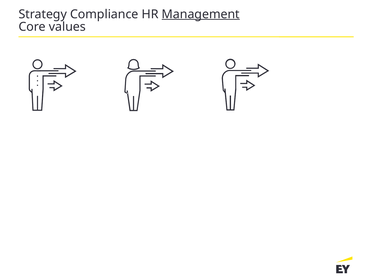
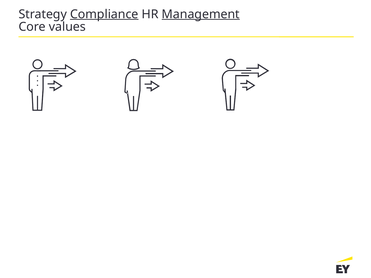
Compliance underline: none -> present
